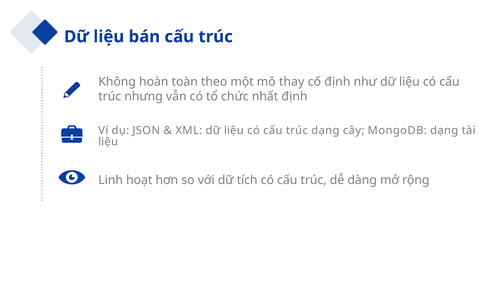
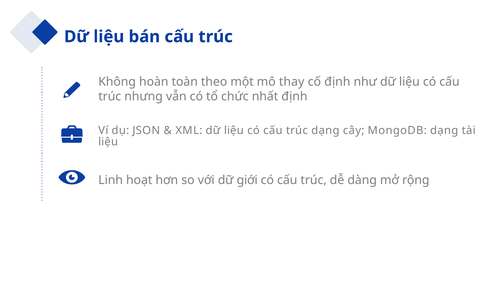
tích: tích -> giới
